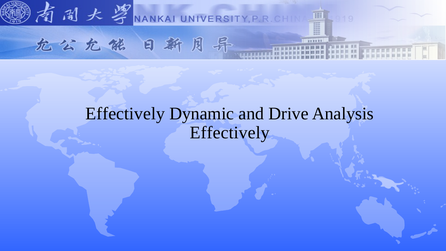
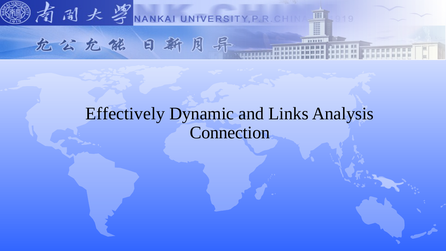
Drive: Drive -> Links
Effectively at (230, 133): Effectively -> Connection
